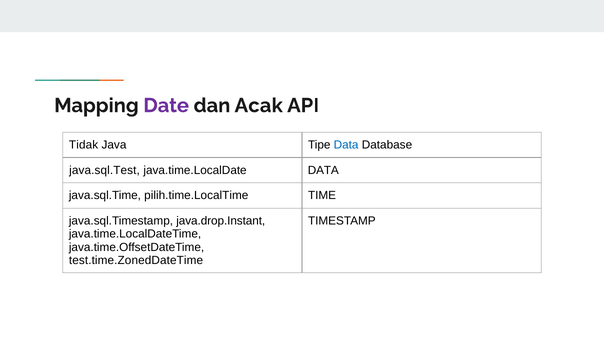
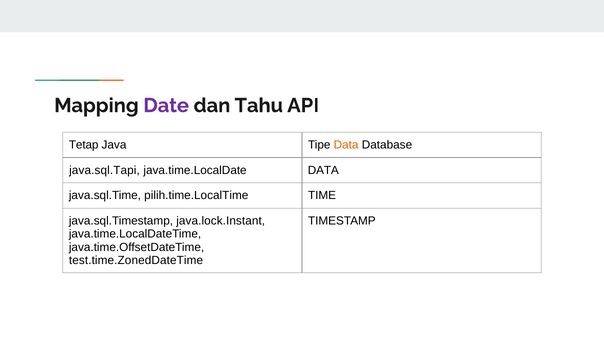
Acak: Acak -> Tahu
Tidak: Tidak -> Tetap
Data at (346, 145) colour: blue -> orange
java.sql.Test: java.sql.Test -> java.sql.Tapi
java.drop.Instant: java.drop.Instant -> java.lock.Instant
